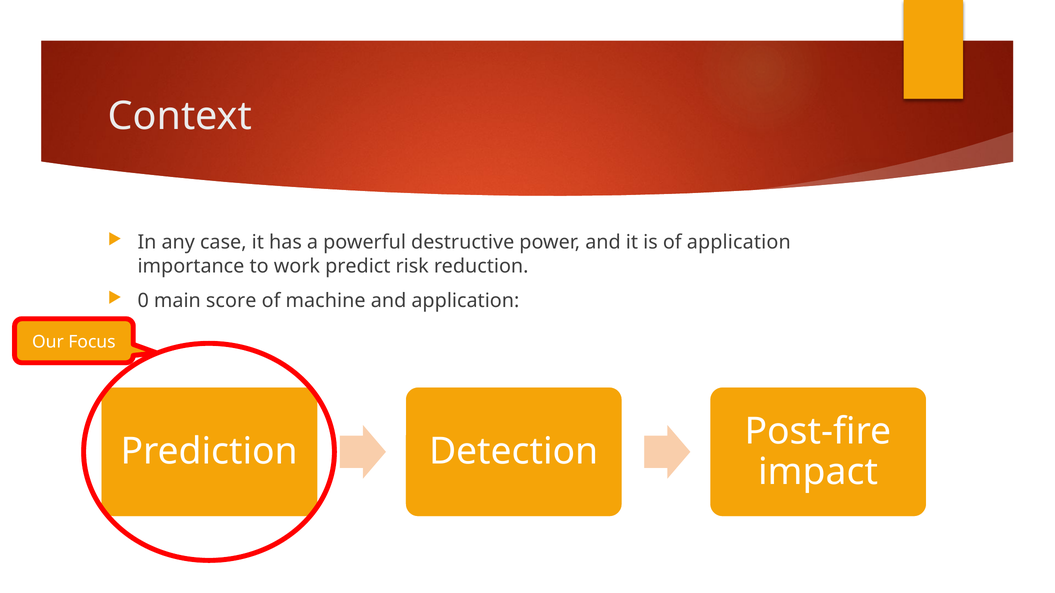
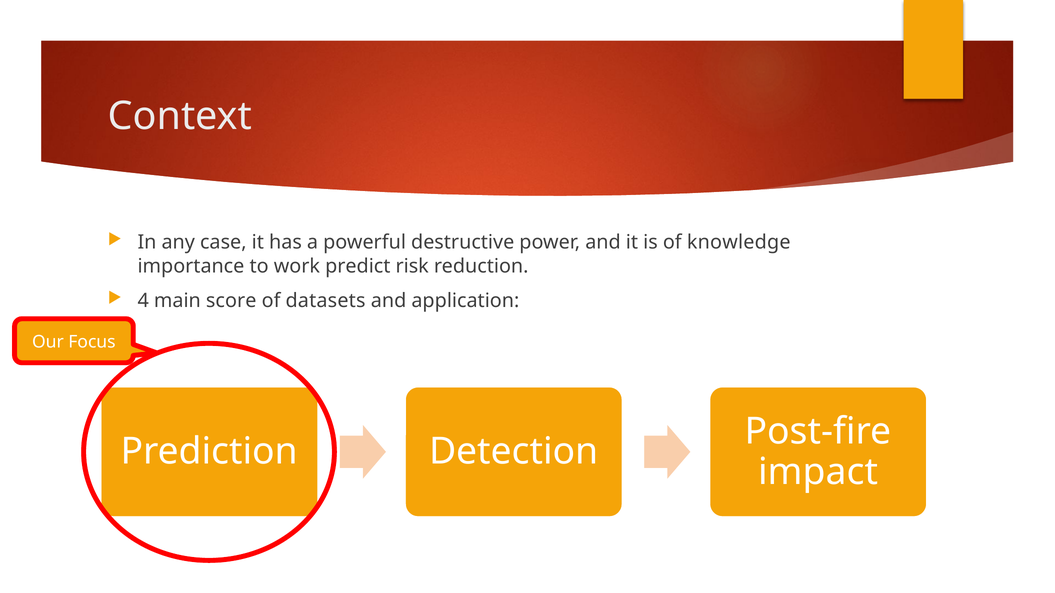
of application: application -> knowledge
0: 0 -> 4
machine: machine -> datasets
